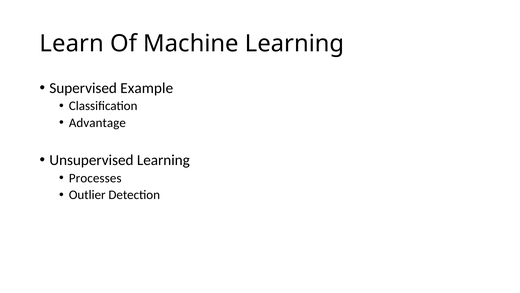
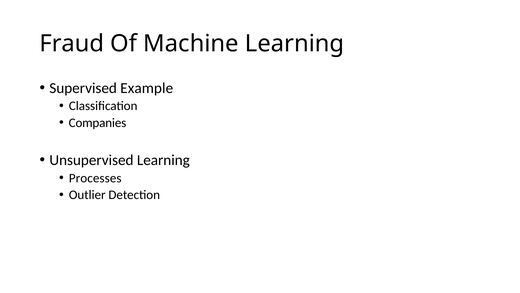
Learn: Learn -> Fraud
Advantage: Advantage -> Companies
